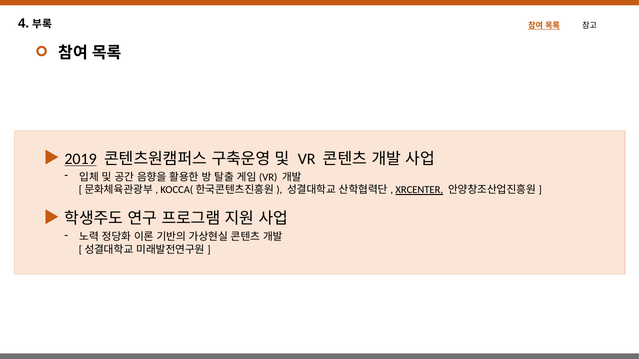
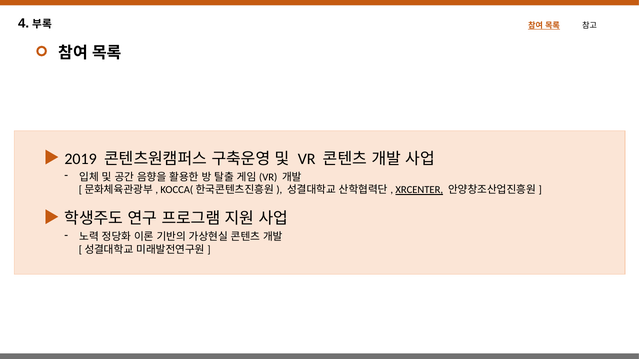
2019 underline: present -> none
